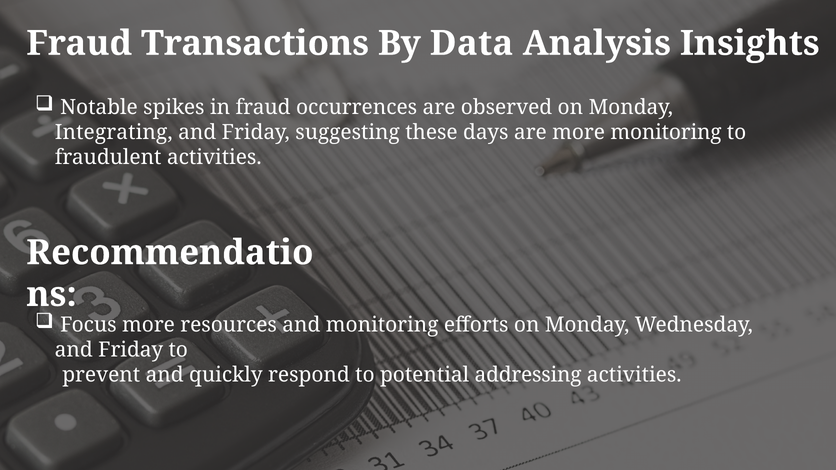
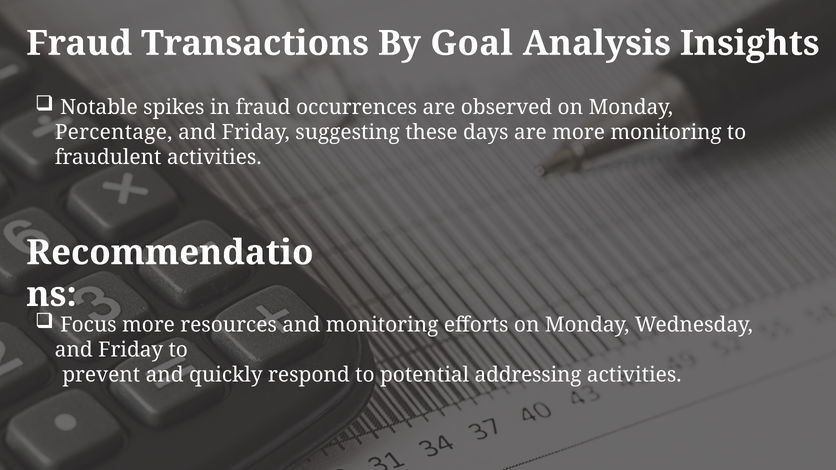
Data: Data -> Goal
Integrating: Integrating -> Percentage
